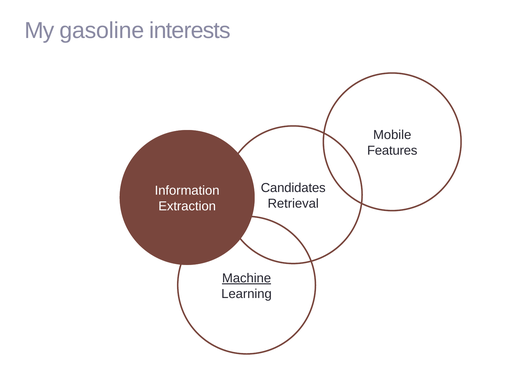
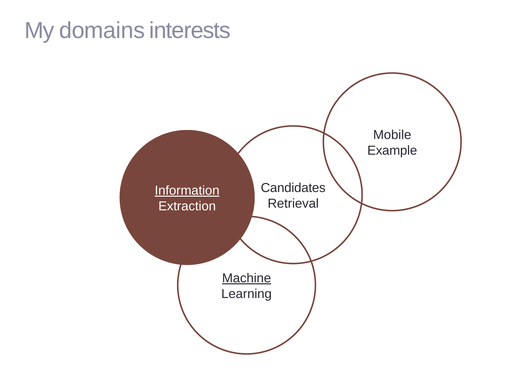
gasoline: gasoline -> domains
Features: Features -> Example
Information underline: none -> present
